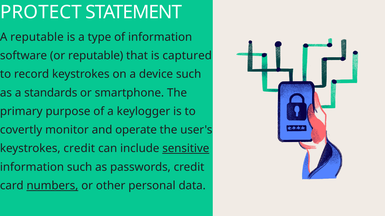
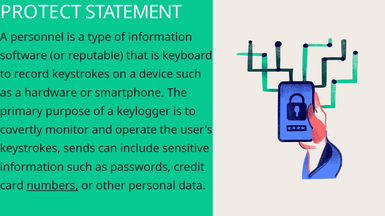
A reputable: reputable -> personnel
captured: captured -> keyboard
standards: standards -> hardware
keystrokes credit: credit -> sends
sensitive underline: present -> none
